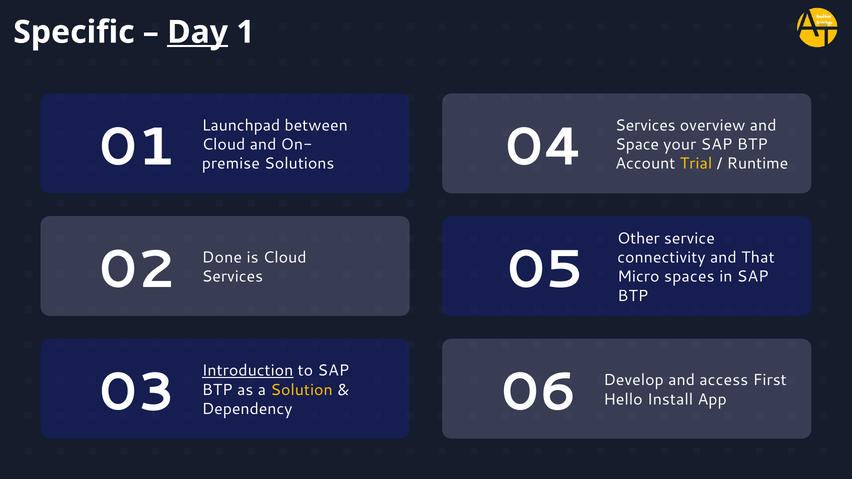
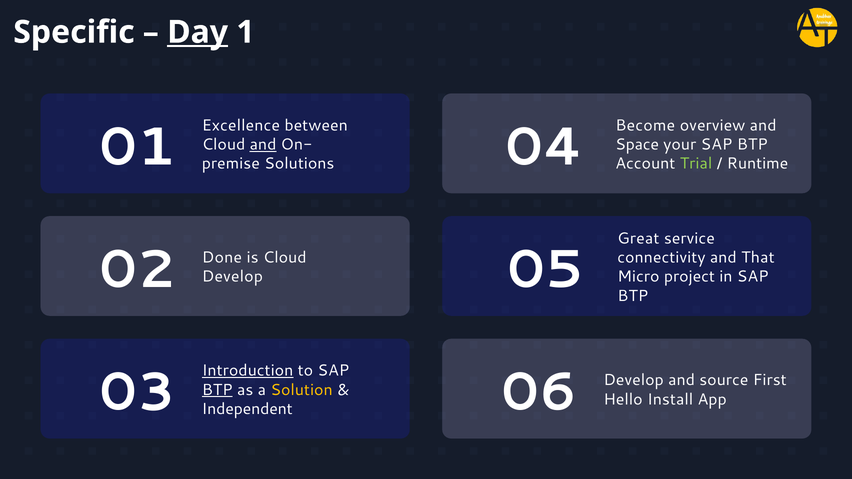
Launchpad: Launchpad -> Excellence
Services at (645, 125): Services -> Become
and at (263, 145) underline: none -> present
Trial colour: yellow -> light green
Other: Other -> Great
Services at (232, 277): Services -> Develop
spaces: spaces -> project
access: access -> source
BTP at (217, 390) underline: none -> present
Dependency: Dependency -> Independent
